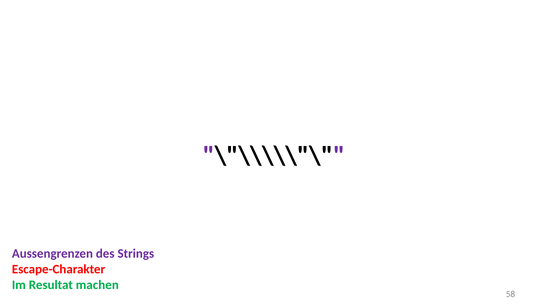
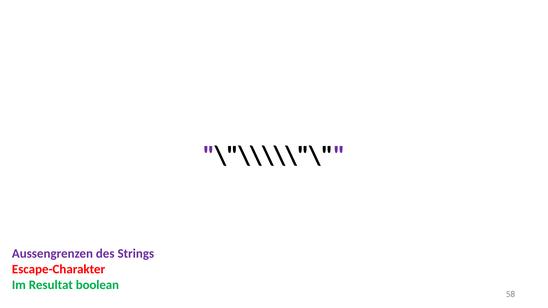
machen: machen -> boolean
